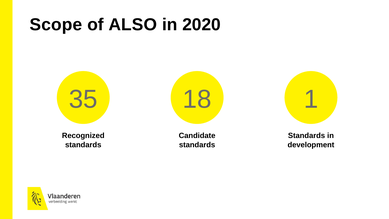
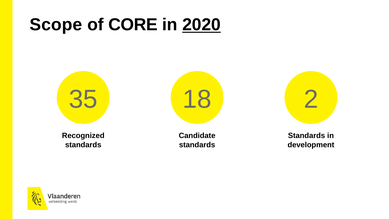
ALSO: ALSO -> CORE
2020 underline: none -> present
1: 1 -> 2
